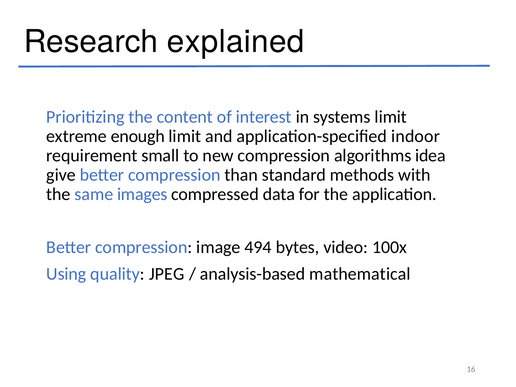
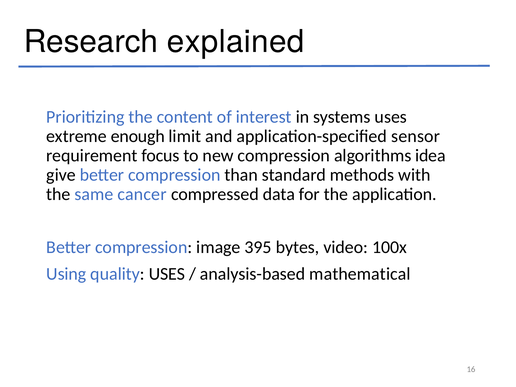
systems limit: limit -> uses
indoor: indoor -> sensor
small: small -> focus
images: images -> cancer
494: 494 -> 395
quality JPEG: JPEG -> USES
